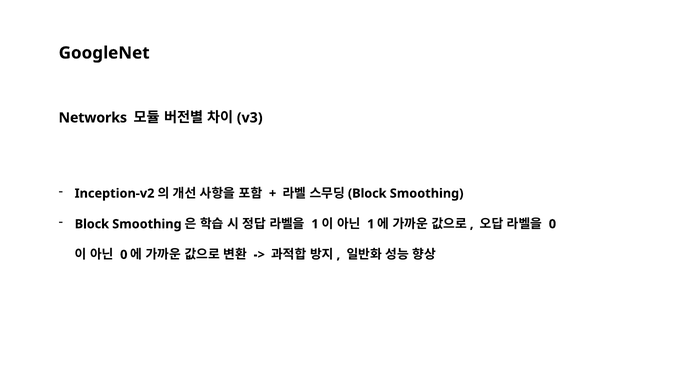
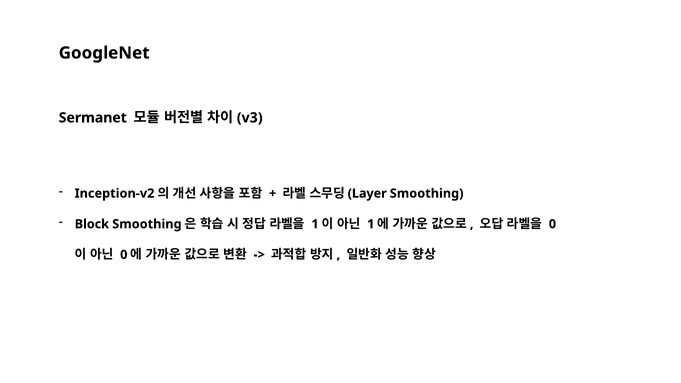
Networks: Networks -> Sermanet
Block at (367, 193): Block -> Layer
